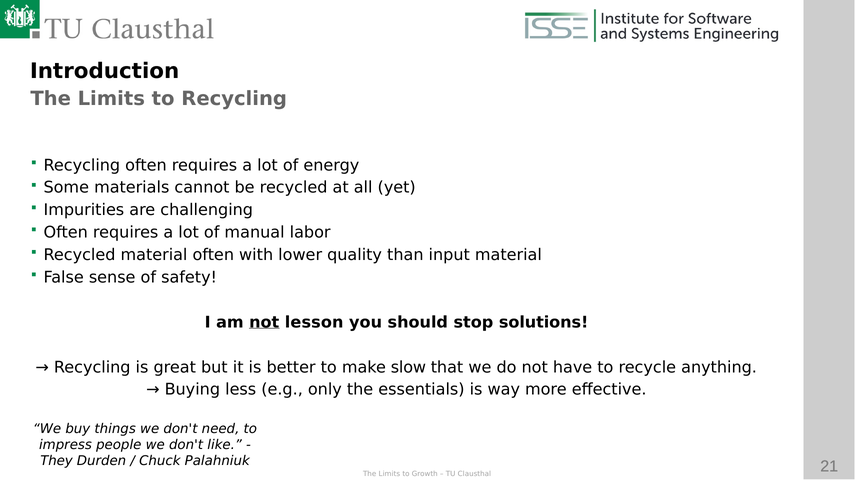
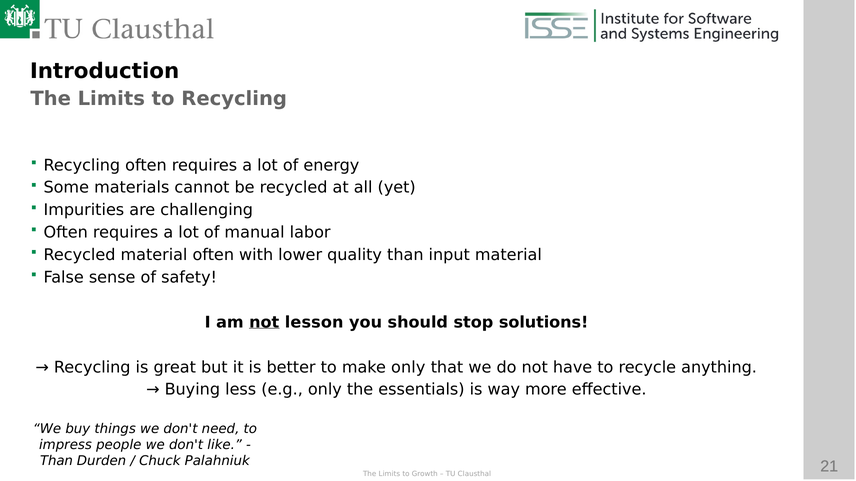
make slow: slow -> only
They at (56, 462): They -> Than
